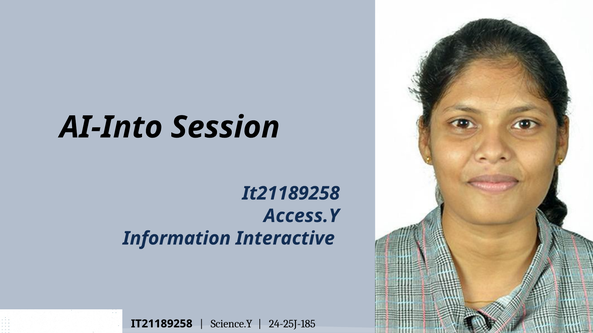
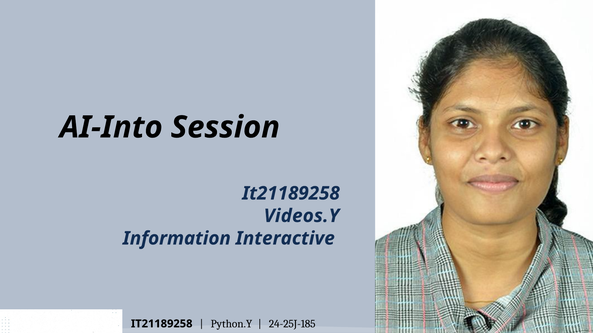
Access.Y: Access.Y -> Videos.Y
Science.Y: Science.Y -> Python.Y
